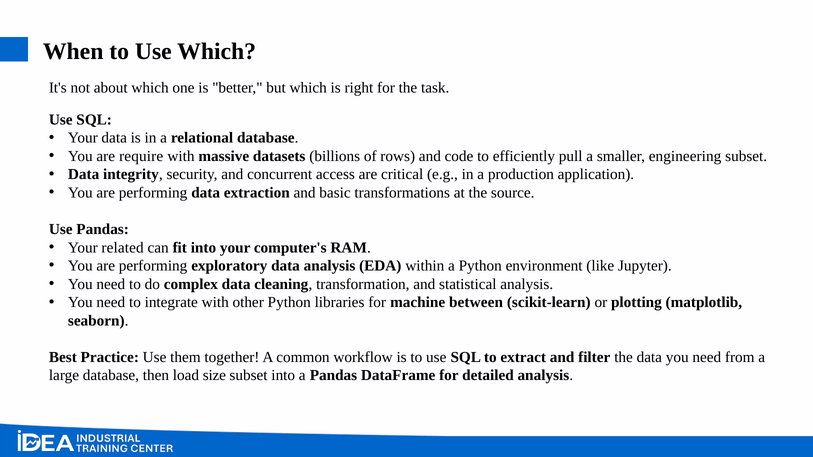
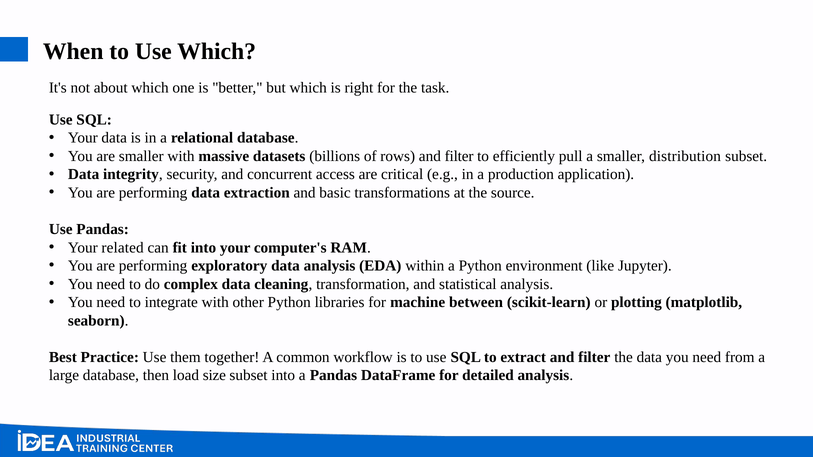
are require: require -> smaller
rows and code: code -> filter
engineering: engineering -> distribution
